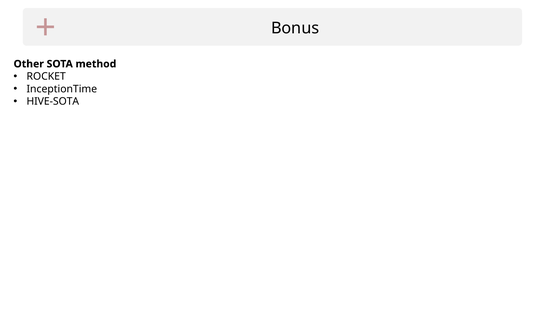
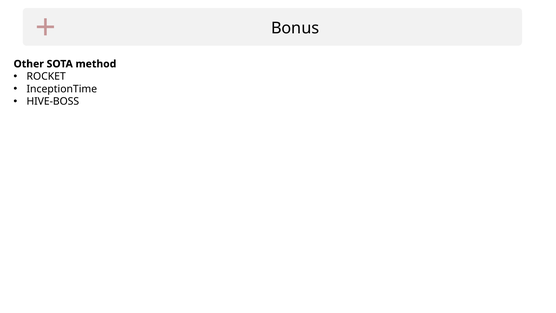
HIVE-SOTA: HIVE-SOTA -> HIVE-BOSS
